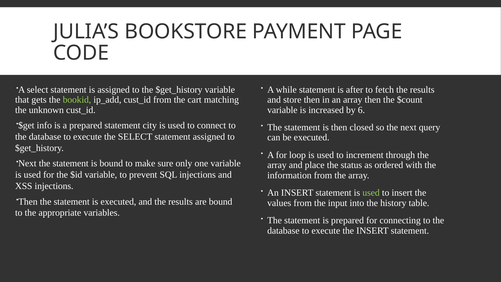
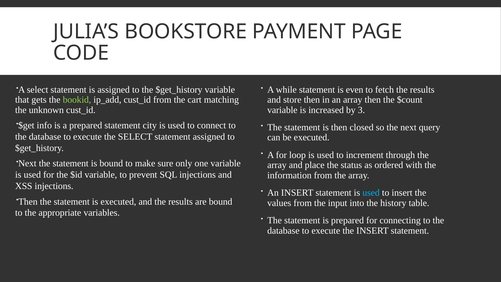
after: after -> even
6: 6 -> 3
used at (371, 193) colour: light green -> light blue
